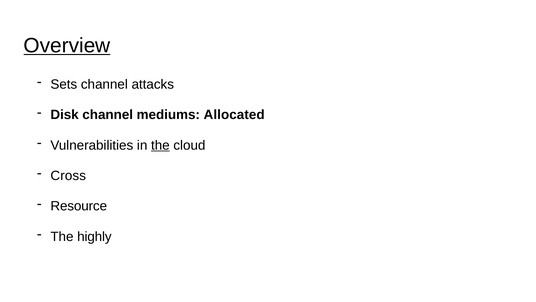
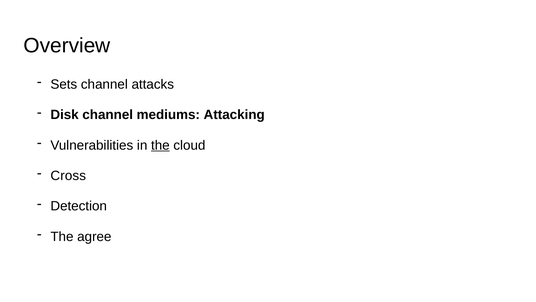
Overview underline: present -> none
Allocated: Allocated -> Attacking
Resource: Resource -> Detection
highly: highly -> agree
